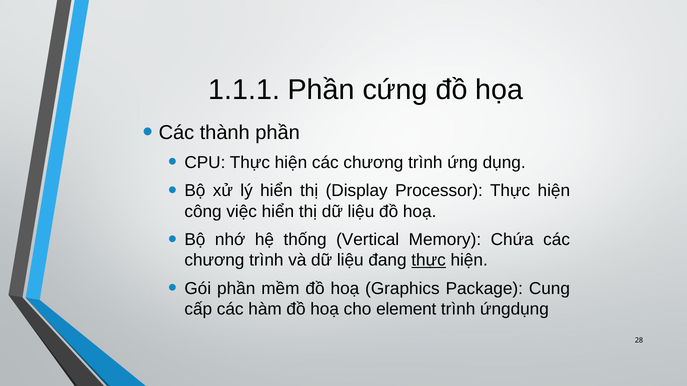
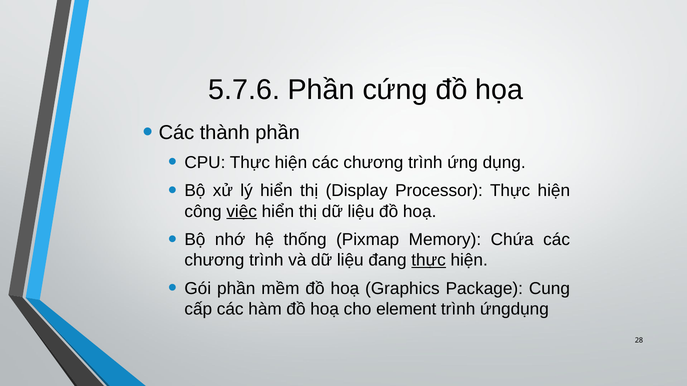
1.1.1: 1.1.1 -> 5.7.6
việc underline: none -> present
Vertical: Vertical -> Pixmap
